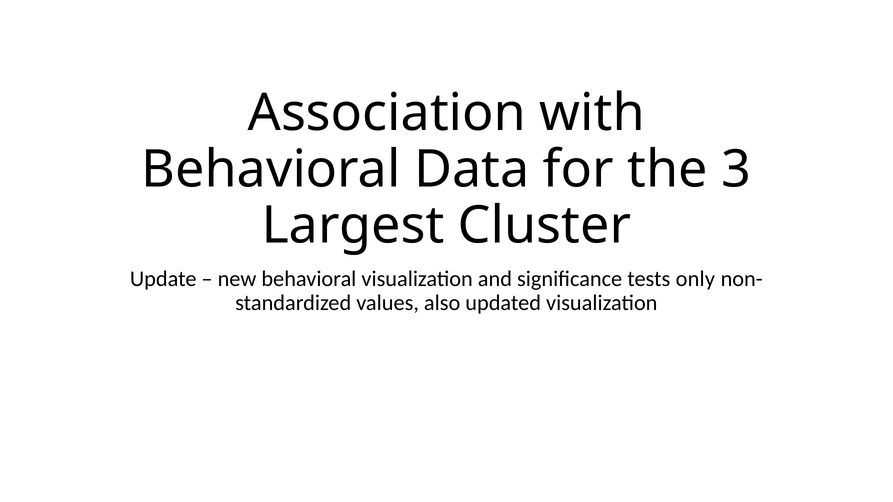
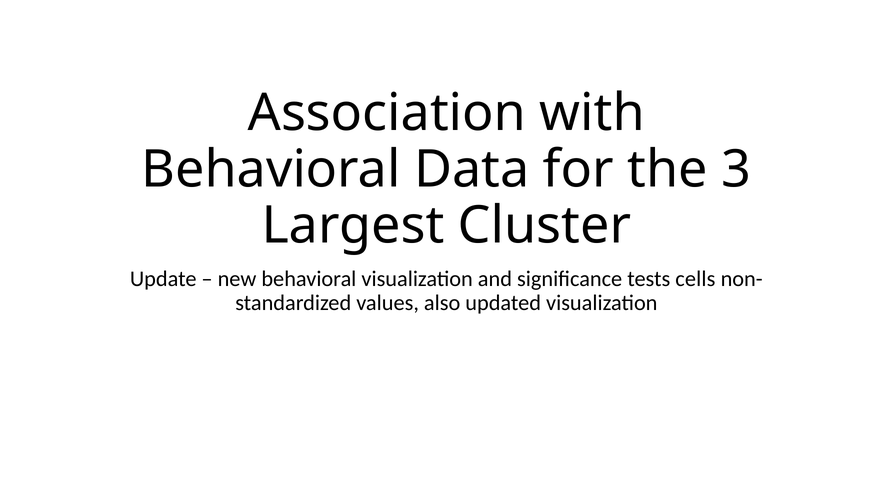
only: only -> cells
